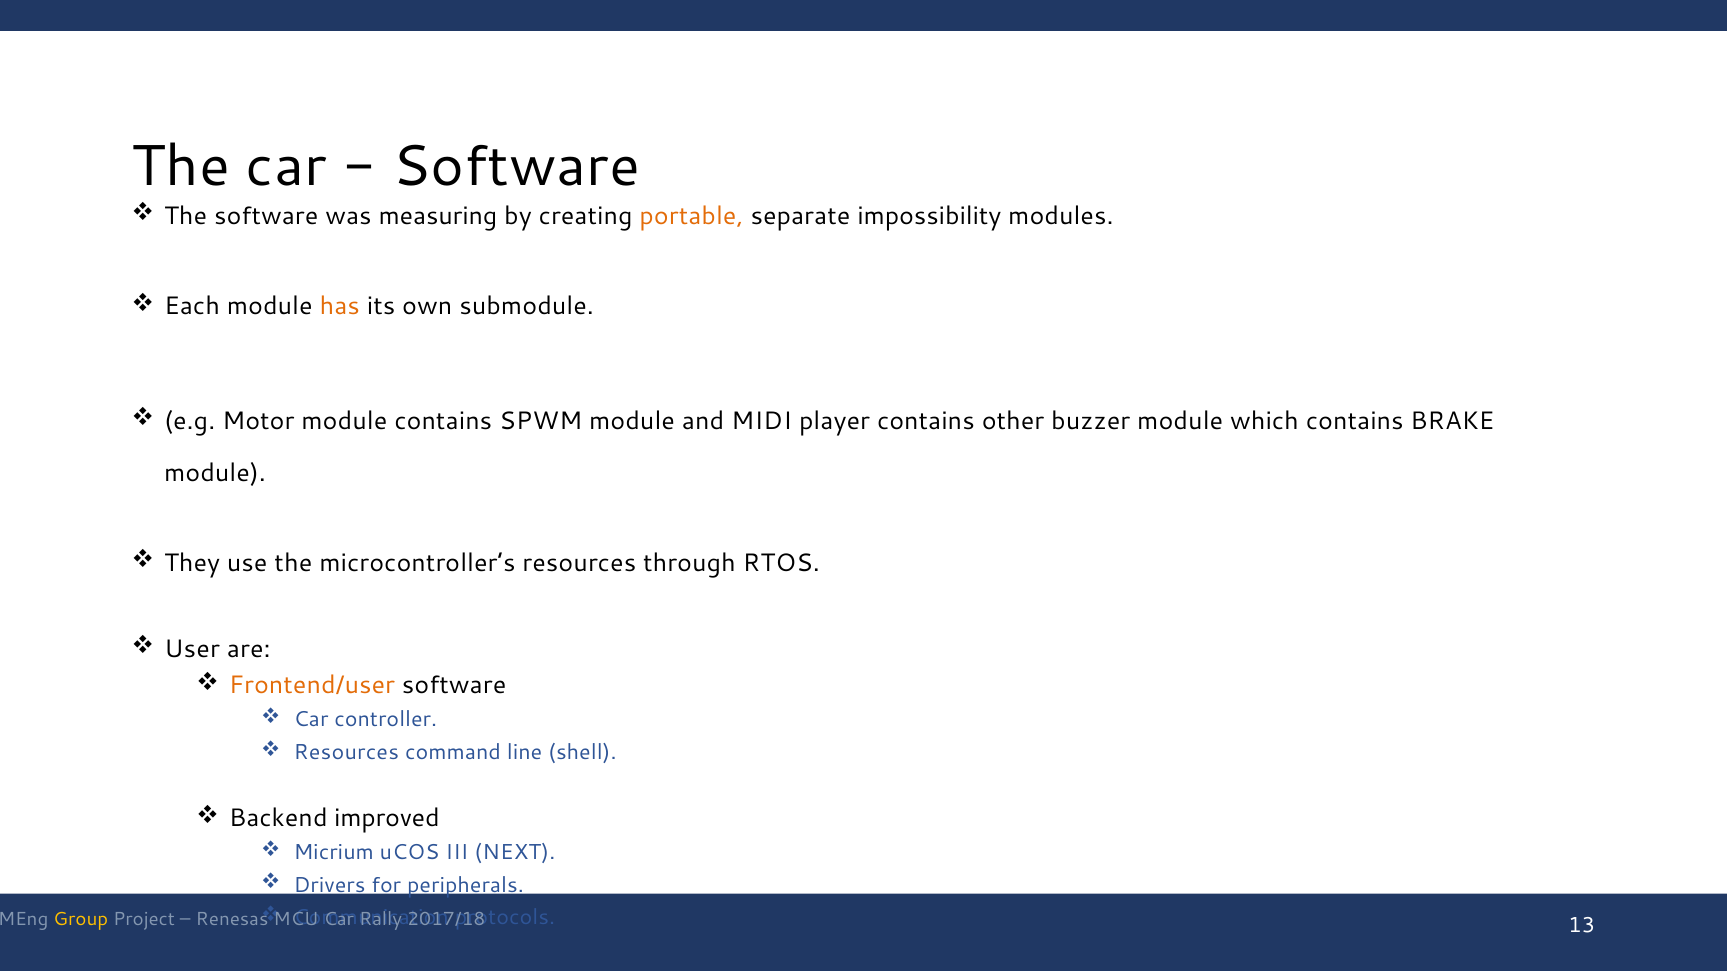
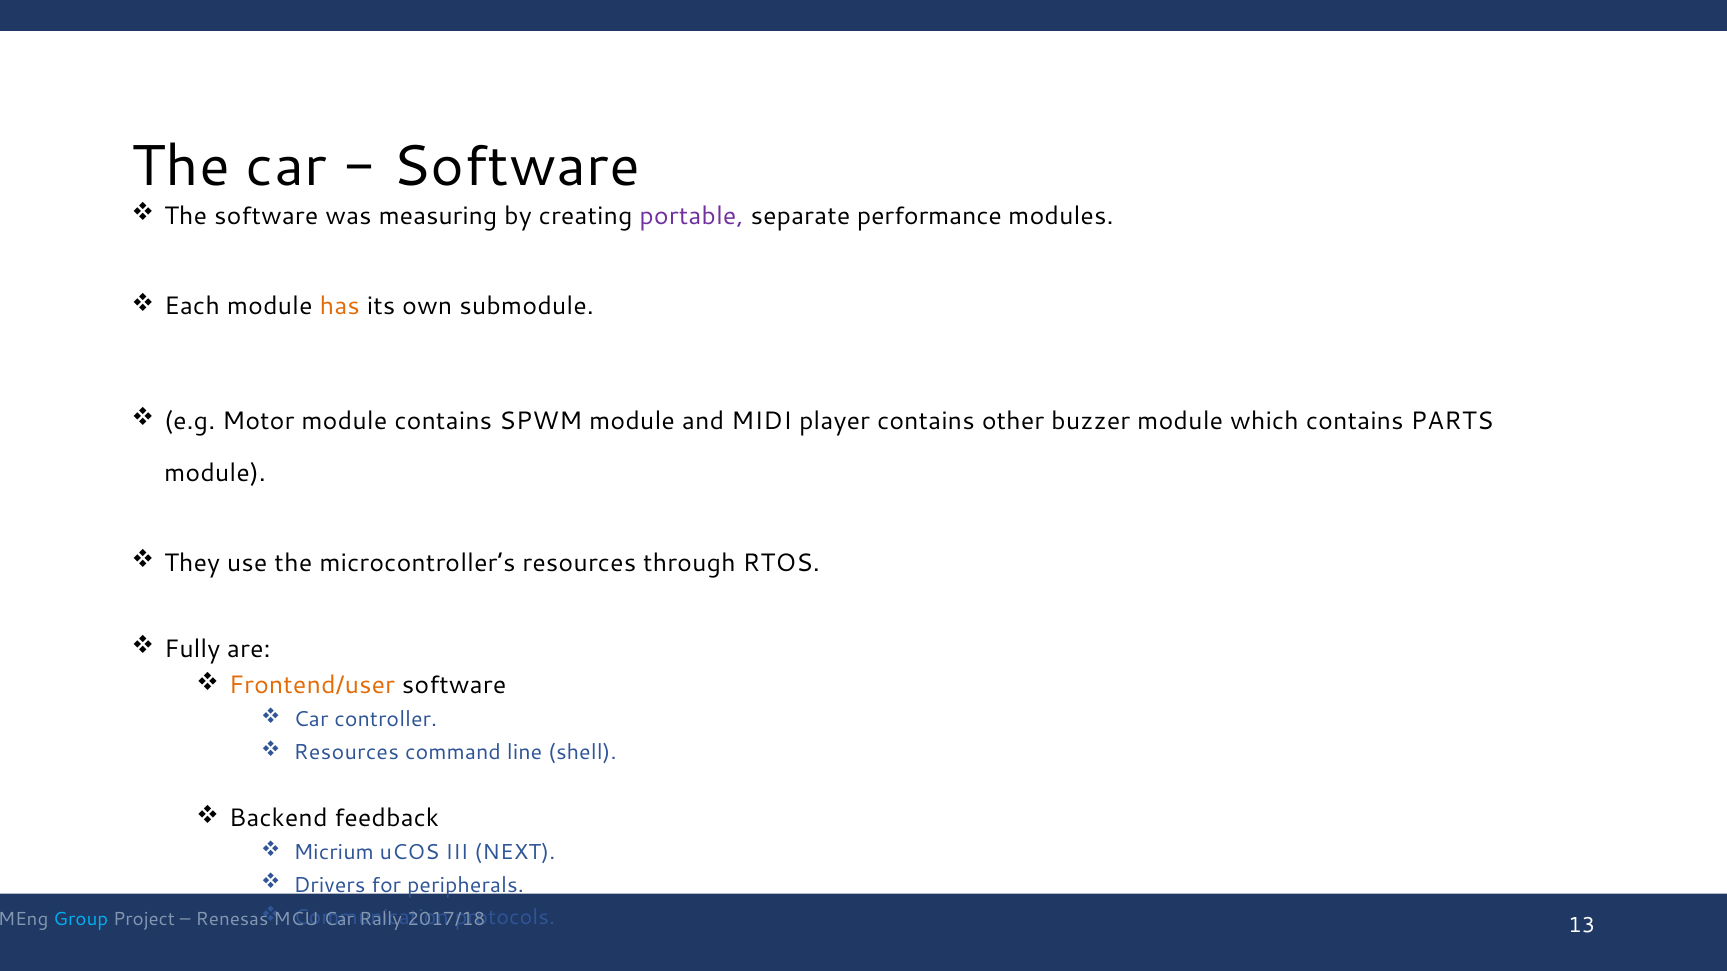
portable colour: orange -> purple
impossibility: impossibility -> performance
BRAKE: BRAKE -> PARTS
User: User -> Fully
improved: improved -> feedback
Group colour: yellow -> light blue
